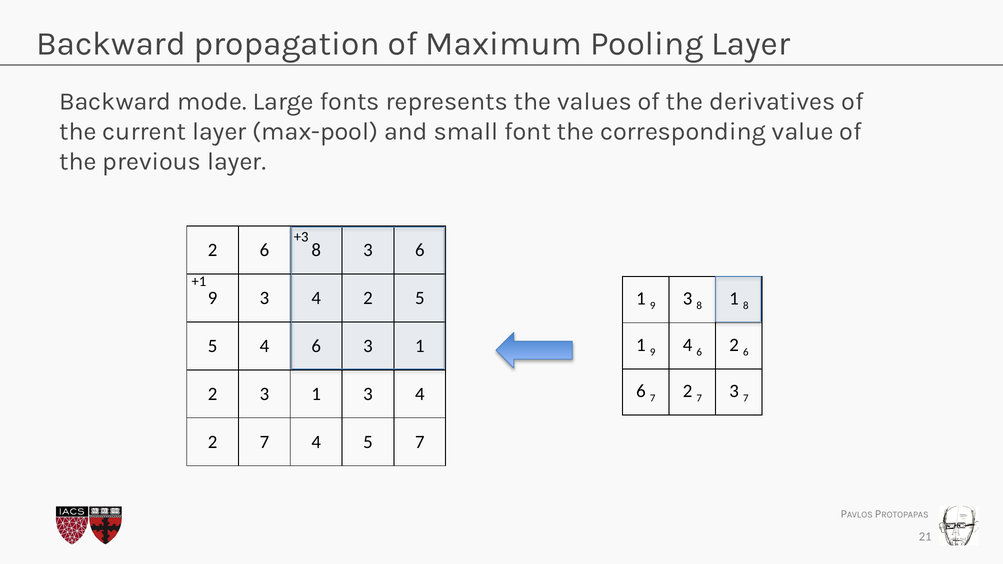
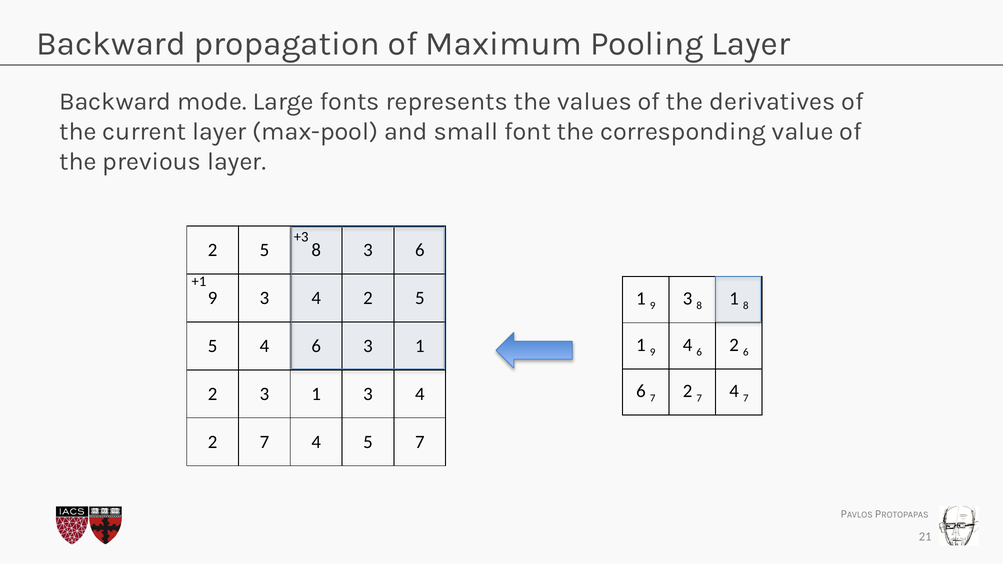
6 at (264, 250): 6 -> 5
7 2 7 3: 3 -> 4
